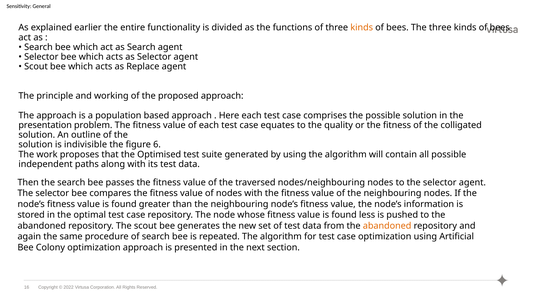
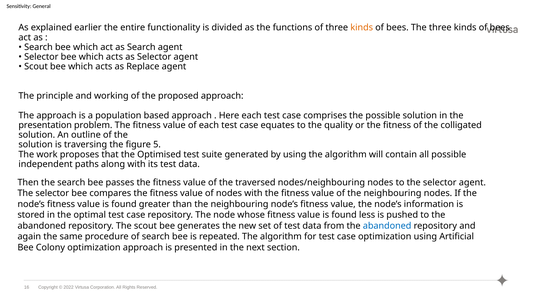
indivisible: indivisible -> traversing
6: 6 -> 5
abandoned at (387, 226) colour: orange -> blue
